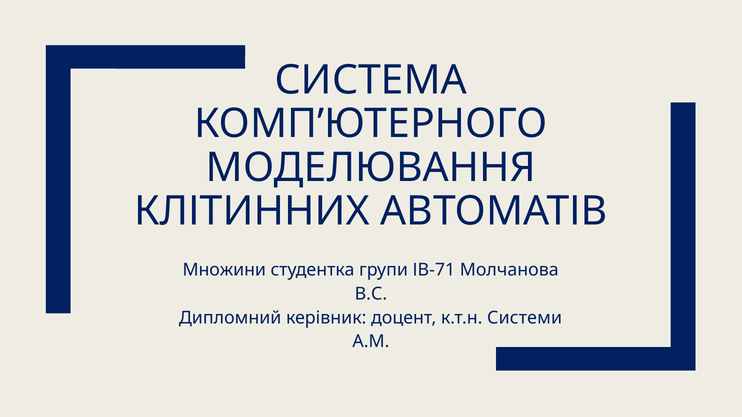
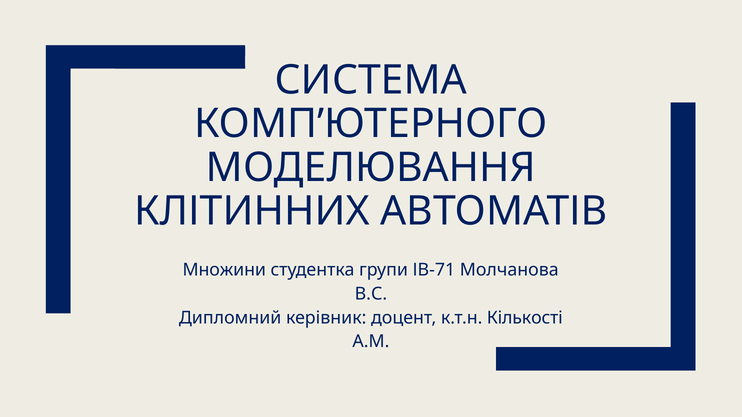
Системи: Системи -> Кількості
